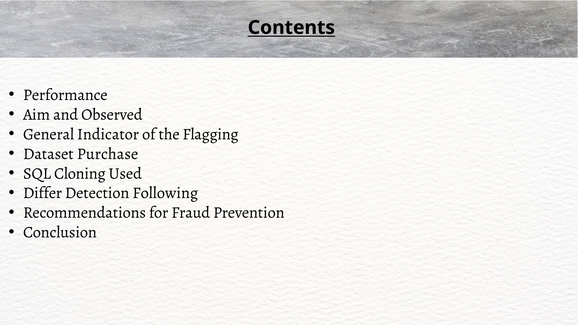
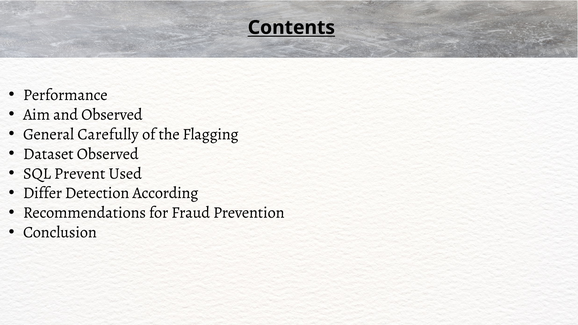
Indicator: Indicator -> Carefully
Dataset Purchase: Purchase -> Observed
Cloning: Cloning -> Prevent
Following: Following -> According
